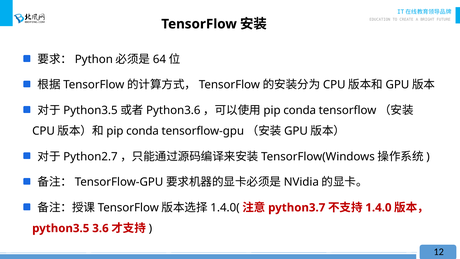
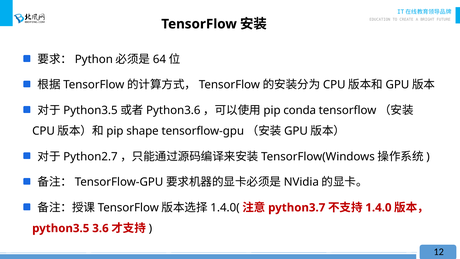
conda at (143, 131): conda -> shape
